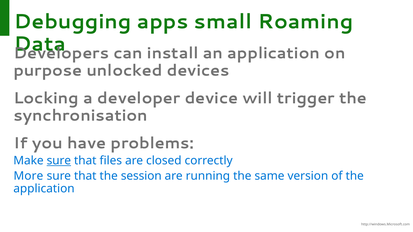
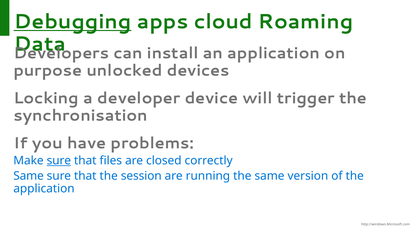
Debugging underline: none -> present
small: small -> cloud
More at (28, 176): More -> Same
